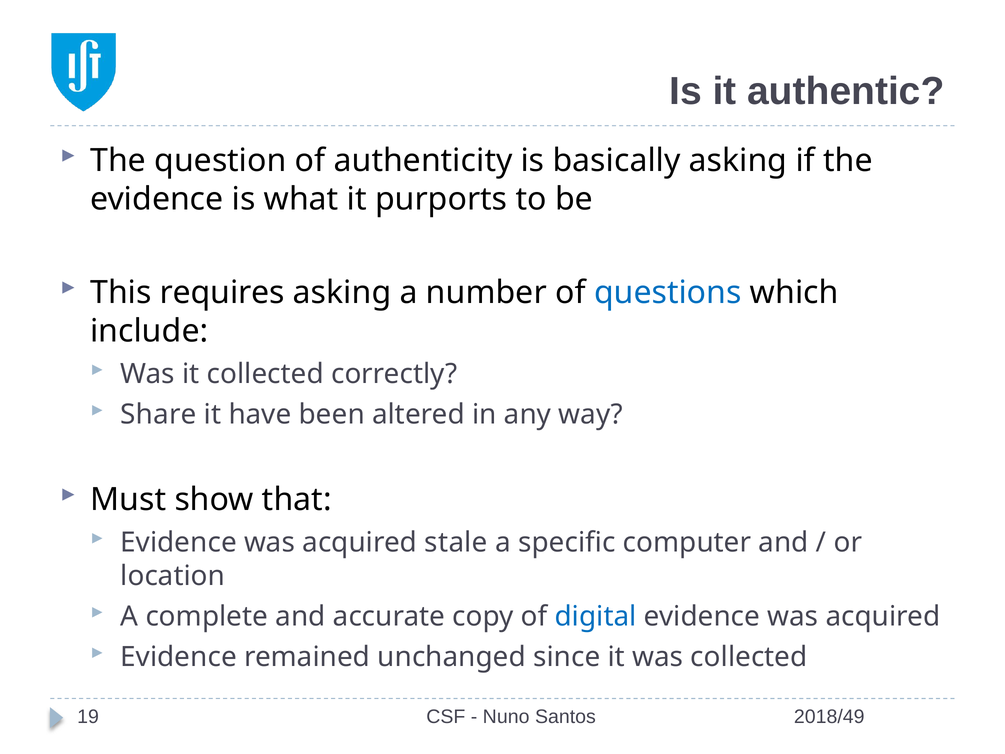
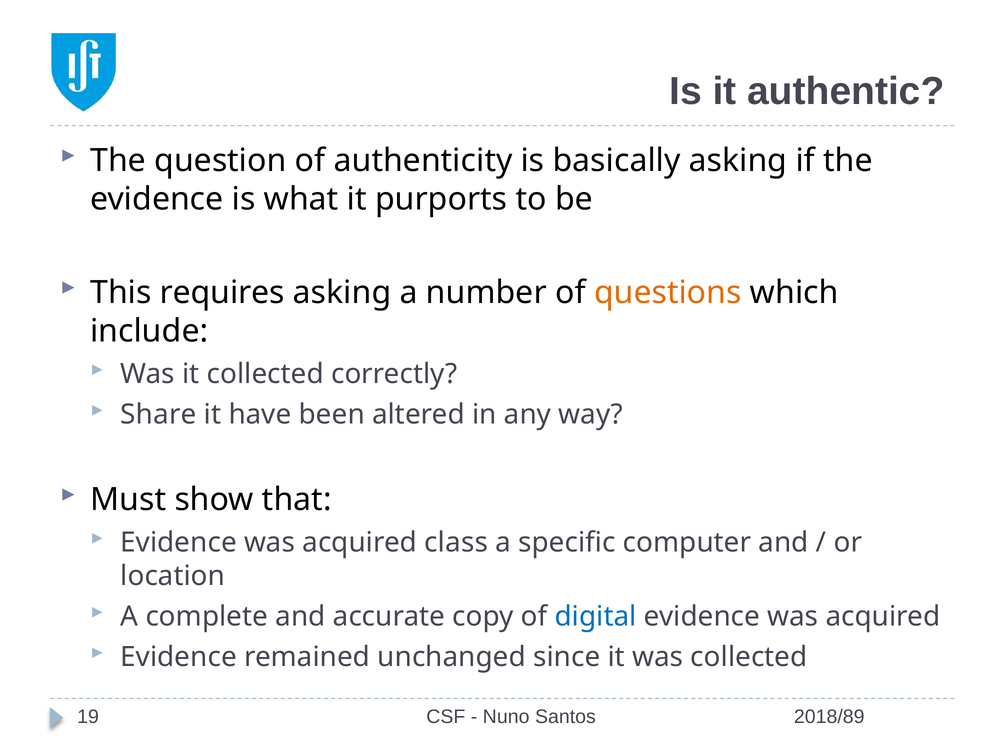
questions colour: blue -> orange
stale: stale -> class
2018/49: 2018/49 -> 2018/89
